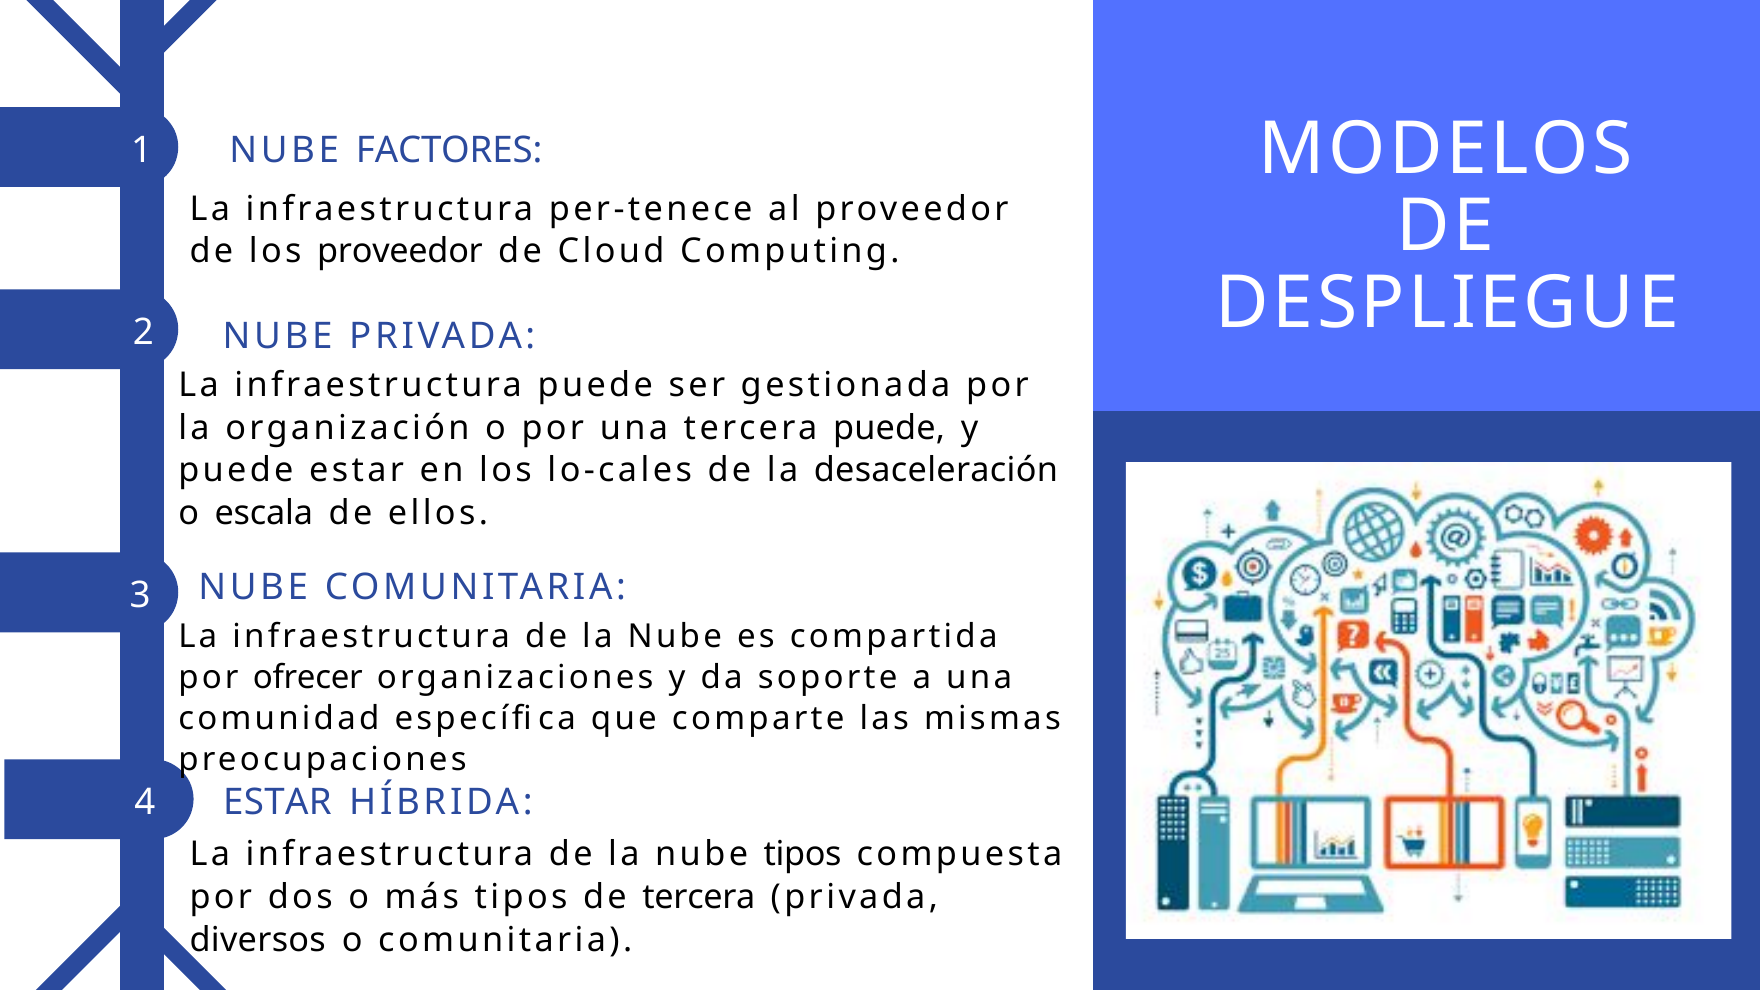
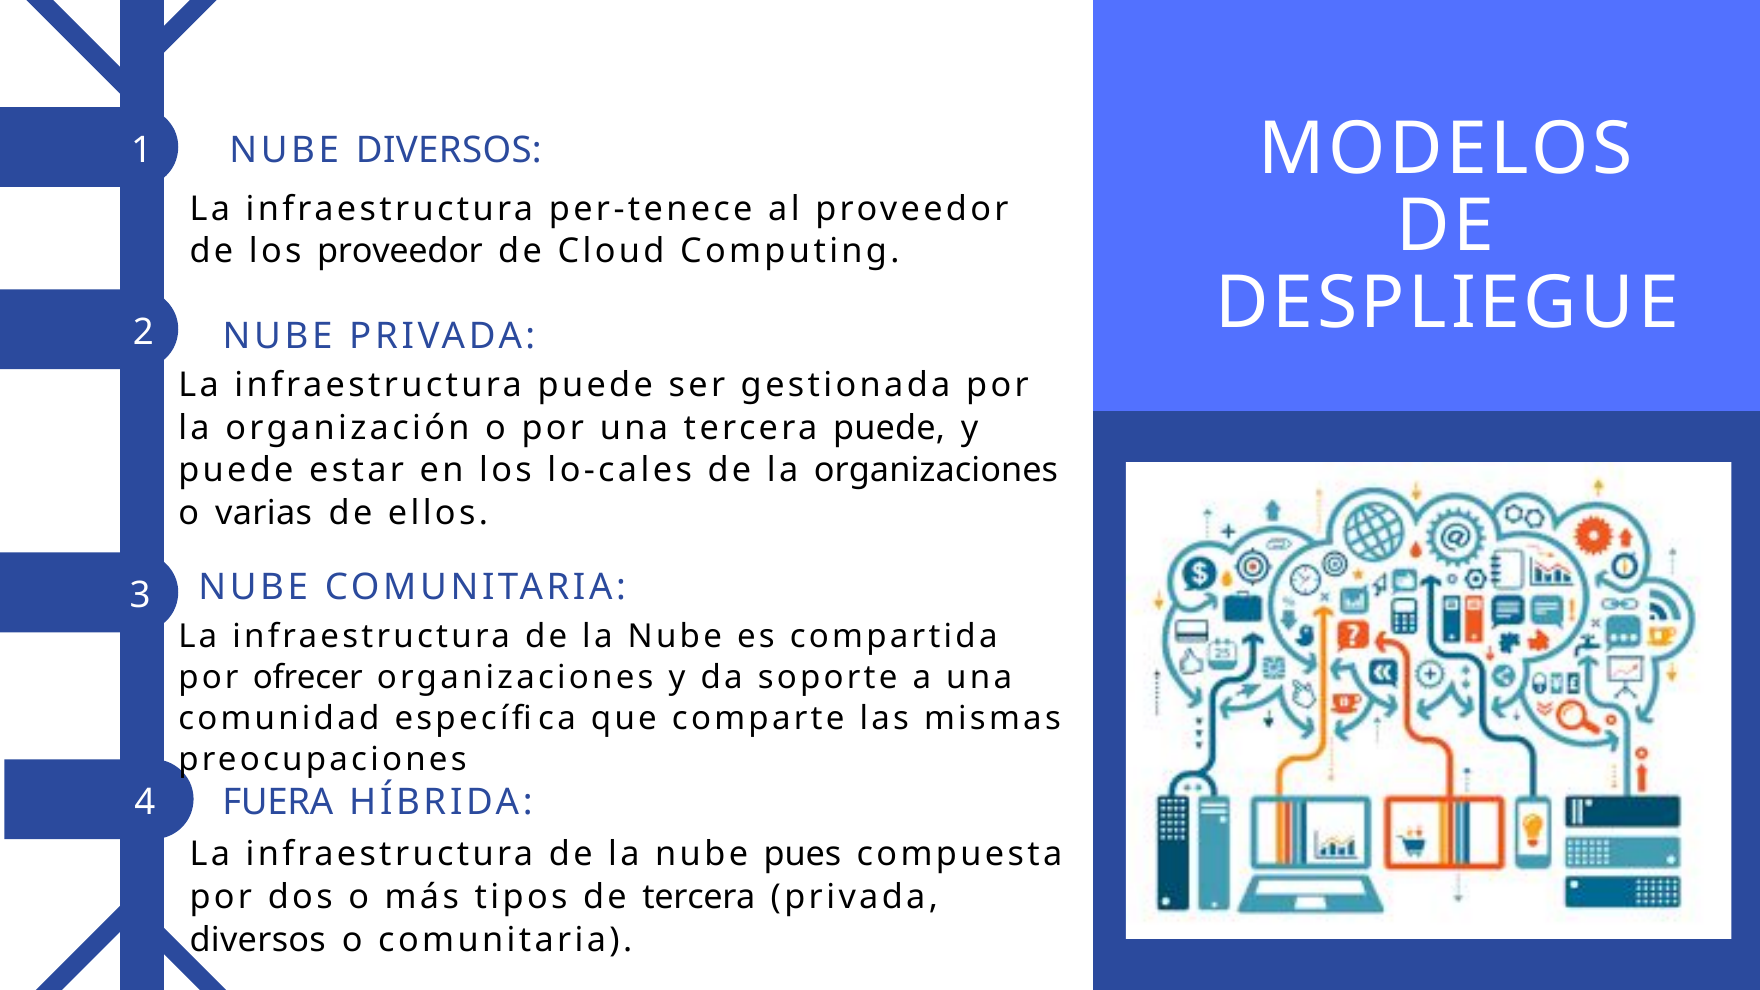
NUBE FACTORES: FACTORES -> DIVERSOS
la desaceleración: desaceleración -> organizaciones
escala: escala -> varias
ESTAR at (277, 803): ESTAR -> FUERA
nube tipos: tipos -> pues
